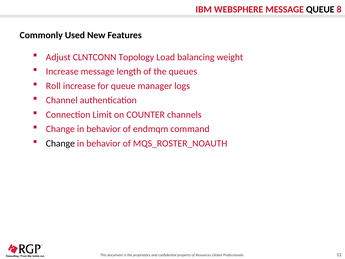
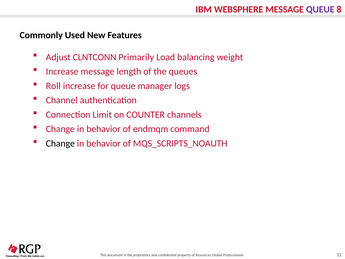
QUEUE at (320, 10) colour: black -> purple
Topology: Topology -> Primarily
MQS_ROSTER_NOAUTH: MQS_ROSTER_NOAUTH -> MQS_SCRIPTS_NOAUTH
